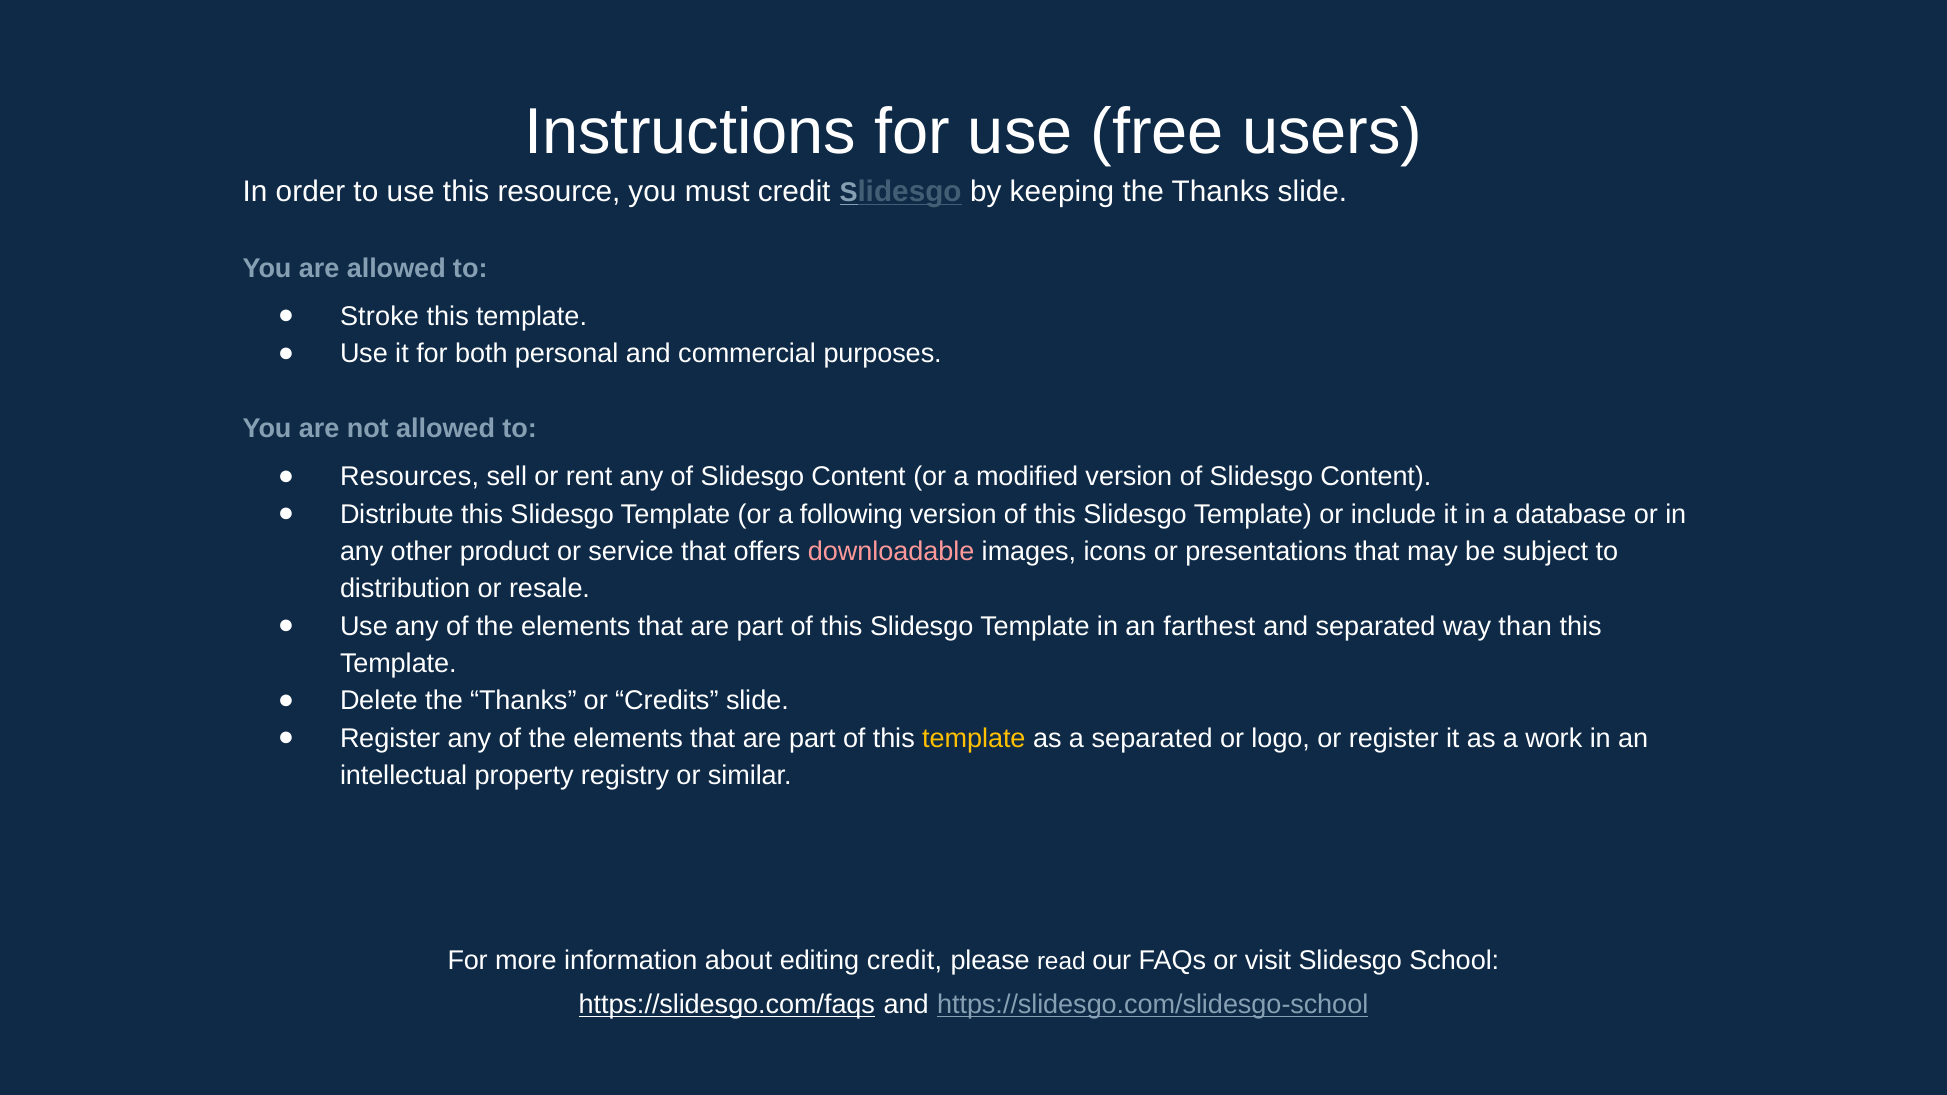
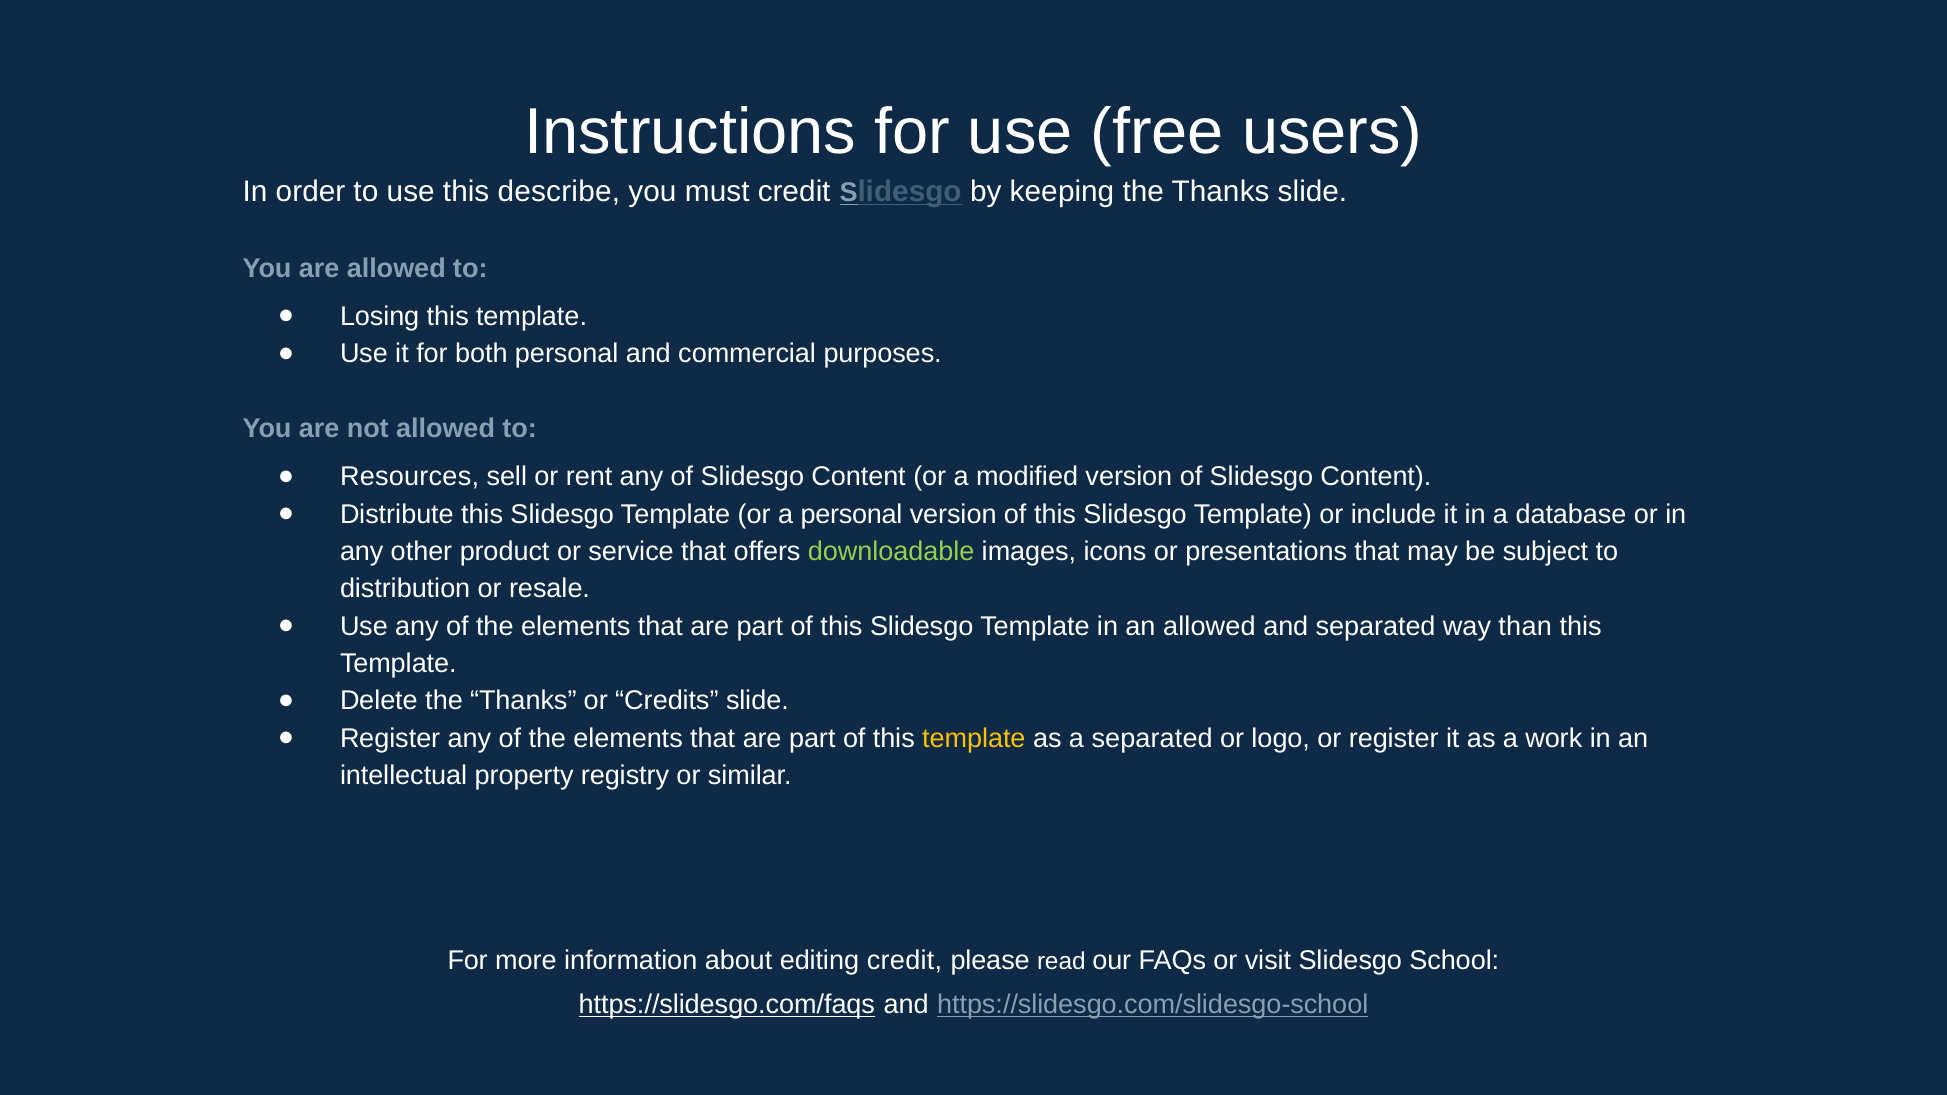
resource: resource -> describe
Stroke: Stroke -> Losing
a following: following -> personal
downloadable colour: pink -> light green
an farthest: farthest -> allowed
